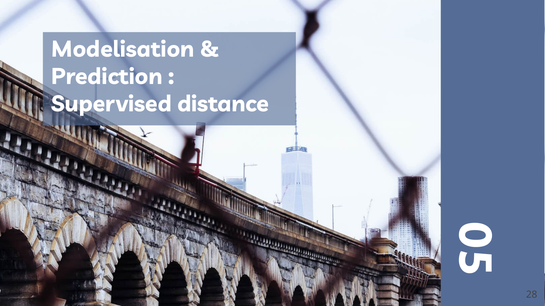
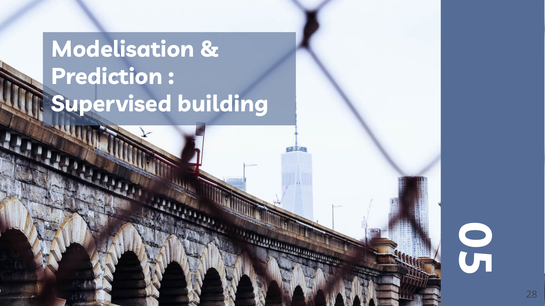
distance: distance -> building
